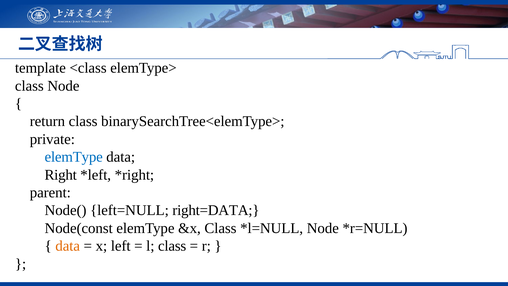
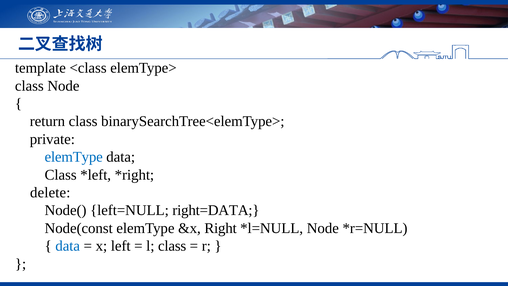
Right at (61, 175): Right -> Class
parent: parent -> delete
&x Class: Class -> Right
data at (68, 246) colour: orange -> blue
